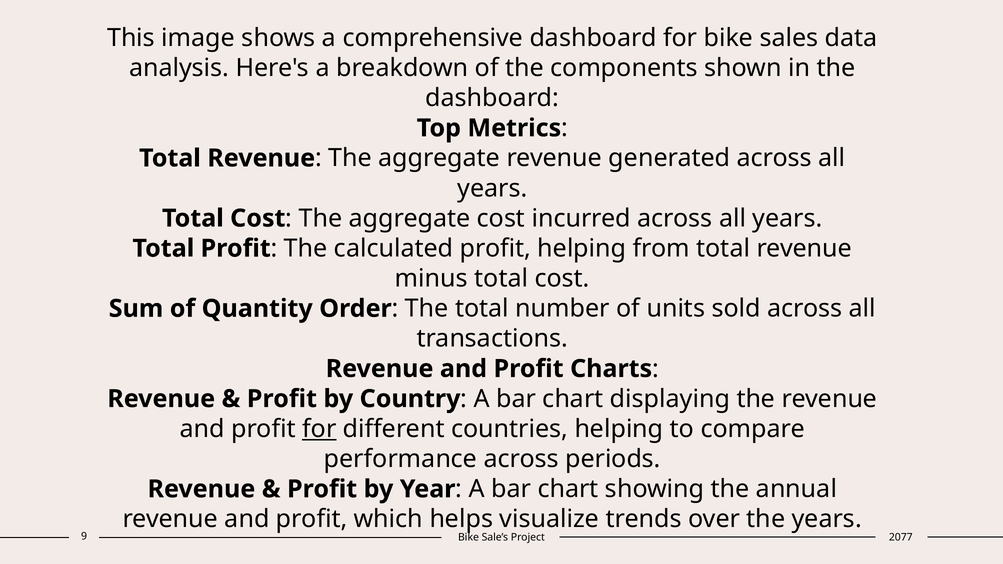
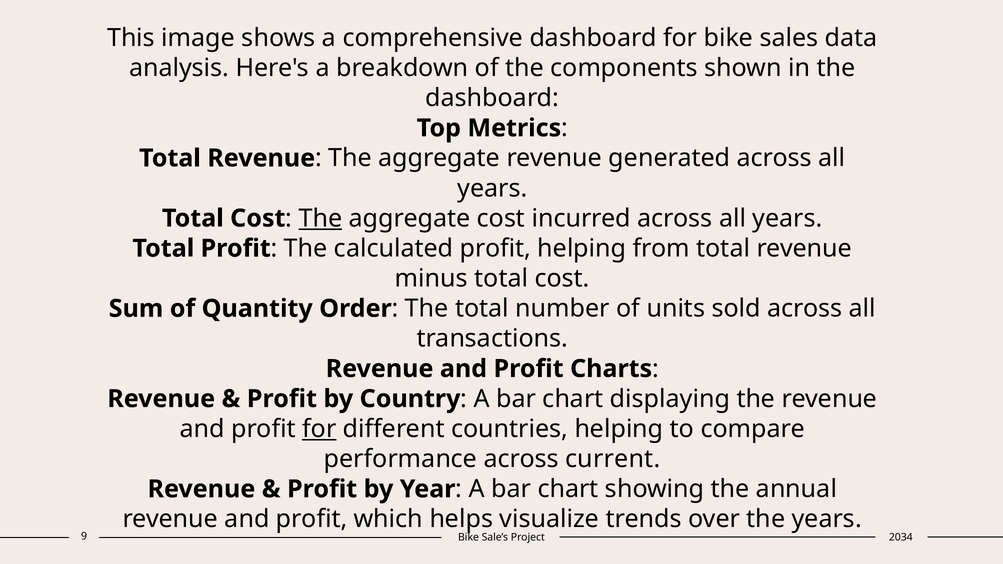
The at (320, 218) underline: none -> present
periods: periods -> current
2077: 2077 -> 2034
